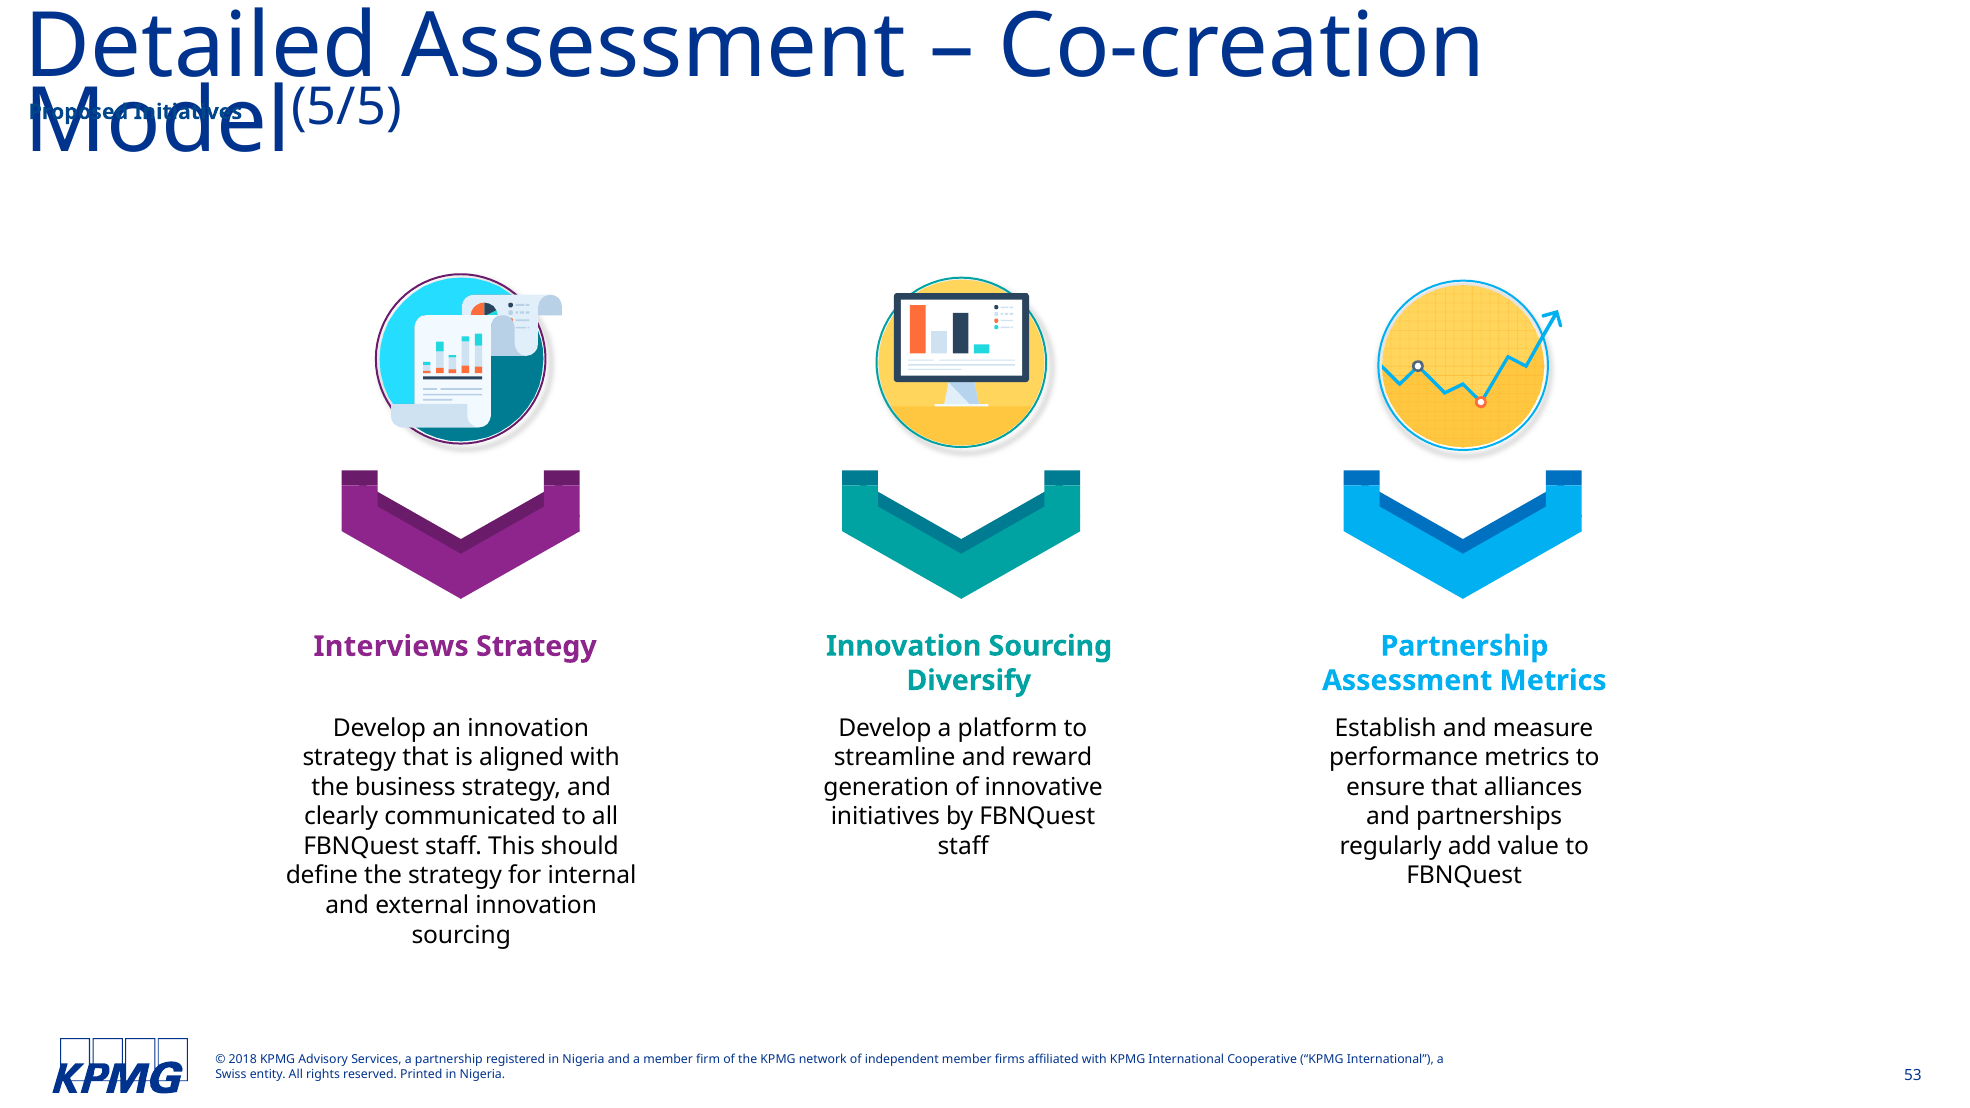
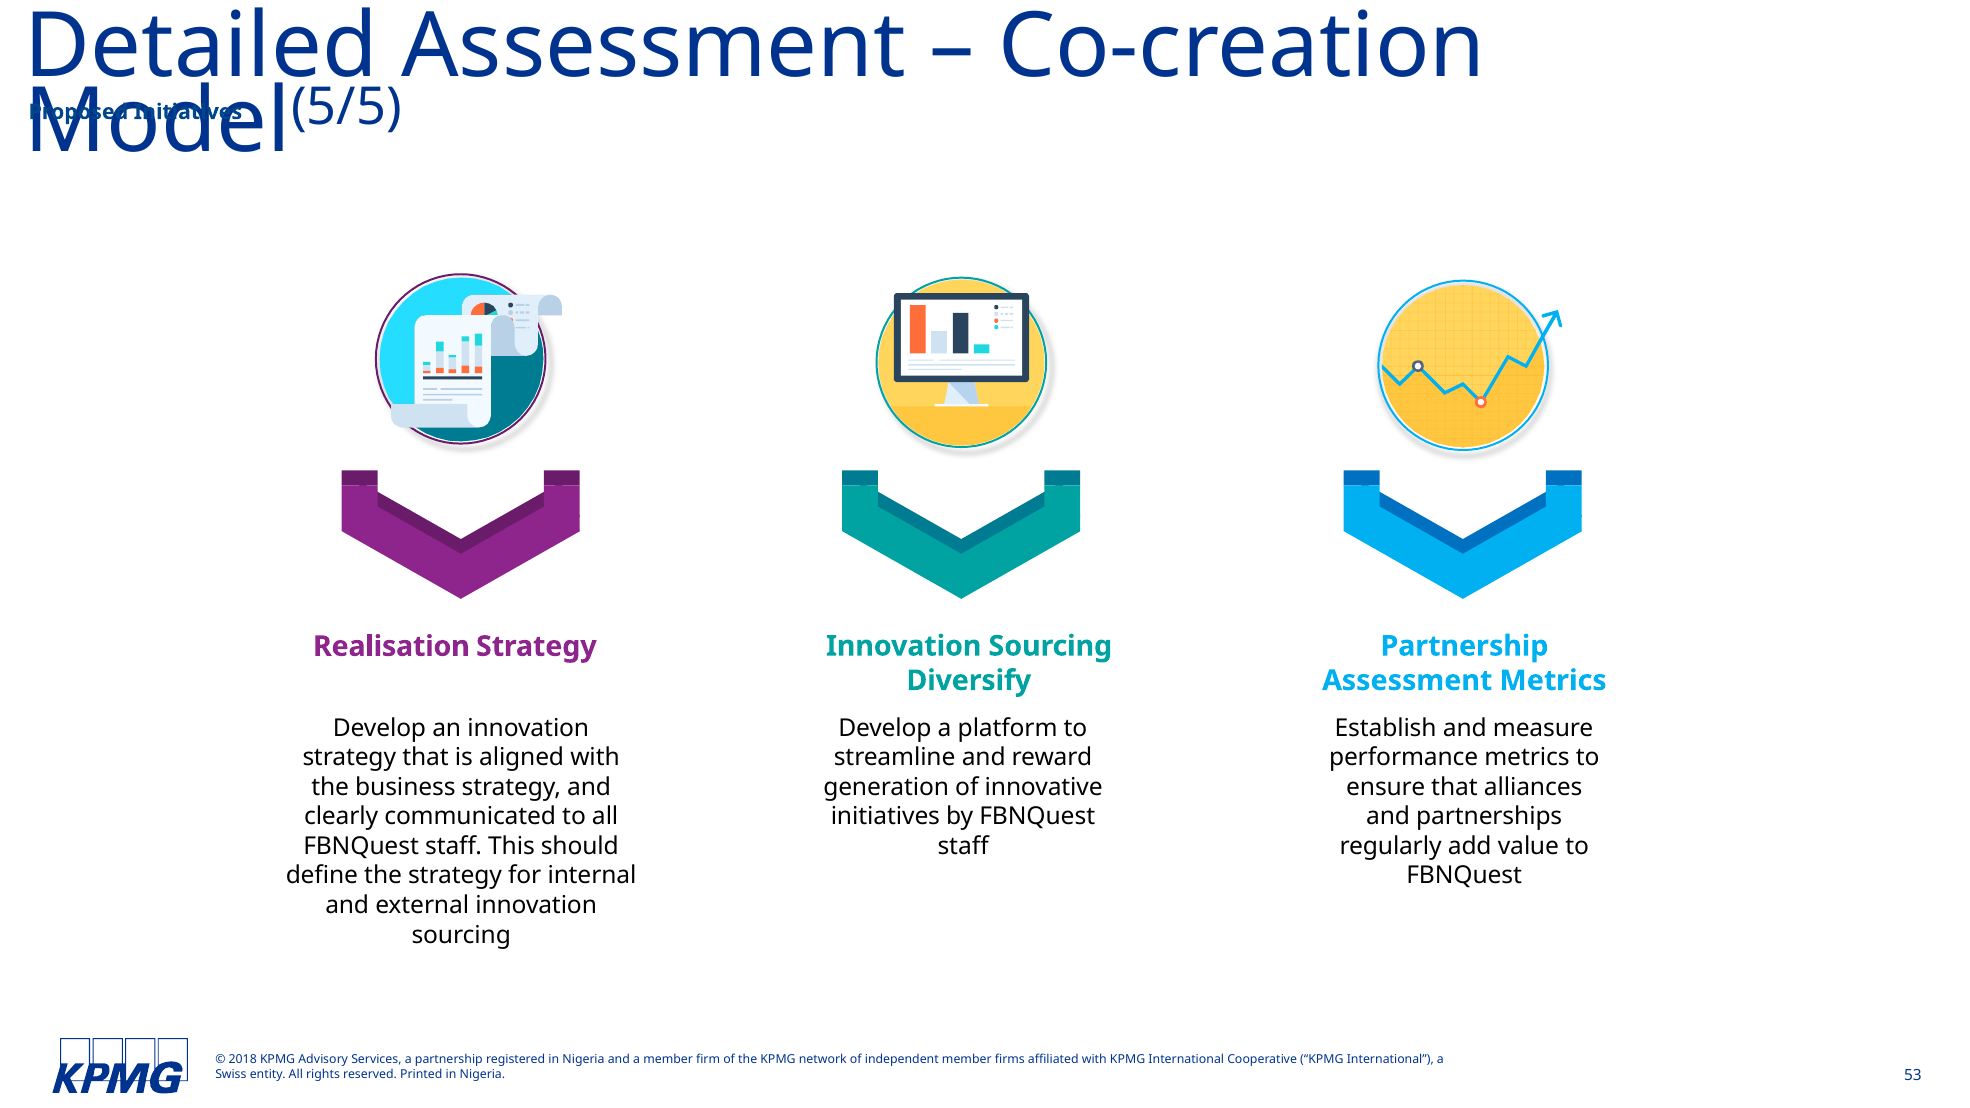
Interviews: Interviews -> Realisation
